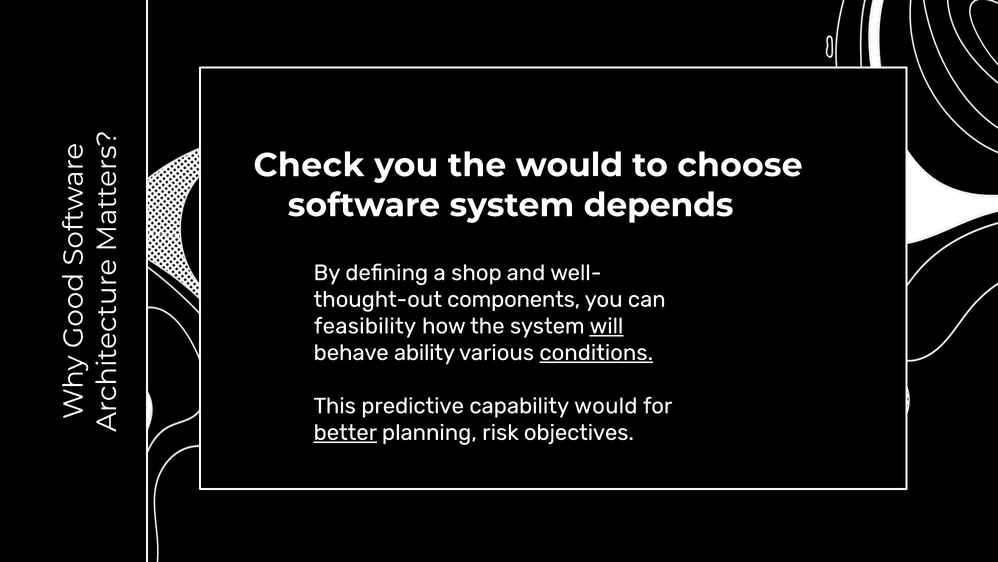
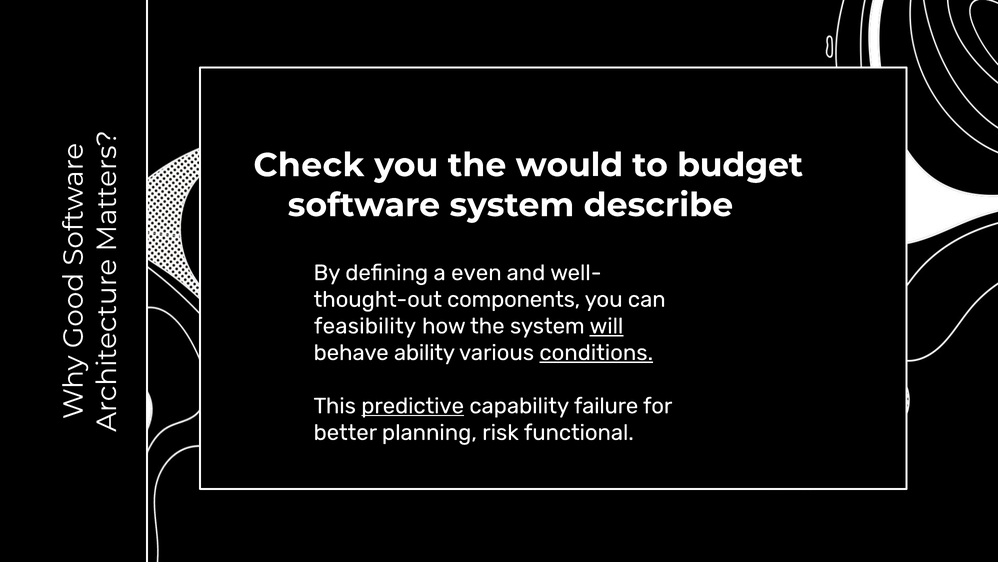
choose: choose -> budget
depends: depends -> describe
shop: shop -> even
predictive underline: none -> present
capability would: would -> failure
better underline: present -> none
objectives: objectives -> functional
